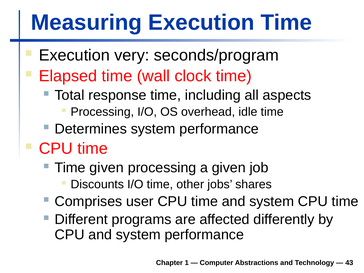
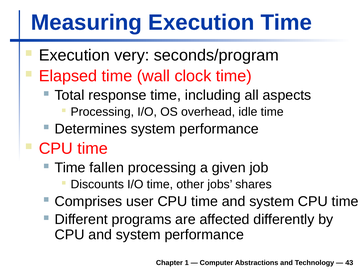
Time given: given -> fallen
